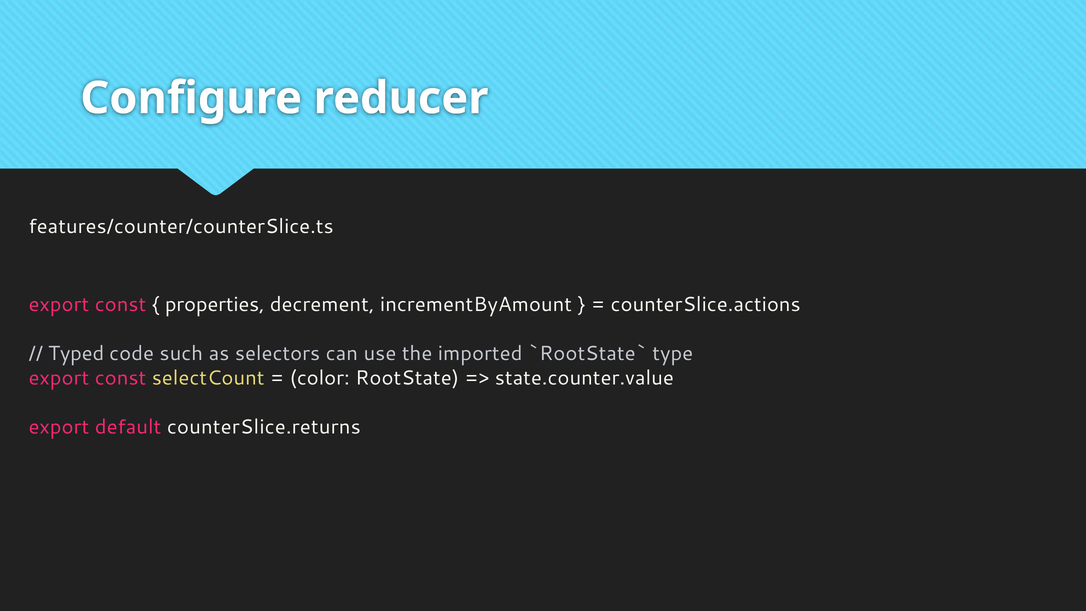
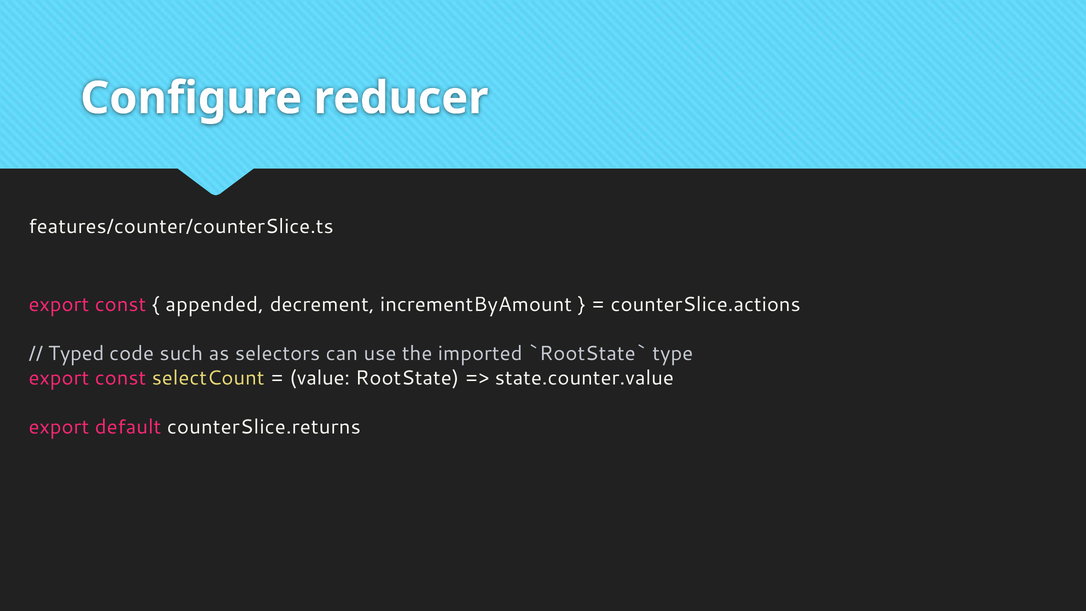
properties: properties -> appended
color: color -> value
